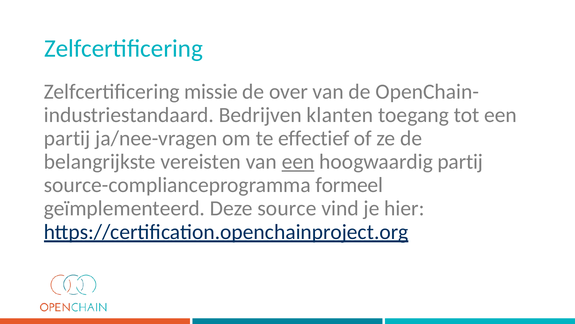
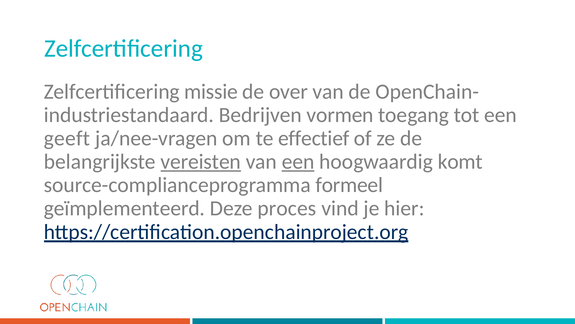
klanten: klanten -> vormen
partij at (67, 138): partij -> geeft
vereisten underline: none -> present
hoogwaardig partij: partij -> komt
source: source -> proces
